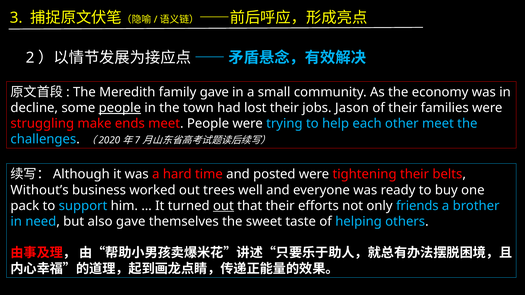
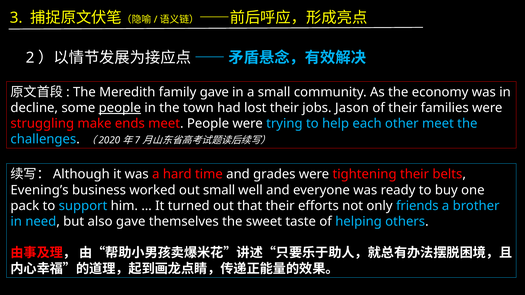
posted: posted -> grades
Without’s: Without’s -> Evening’s
out trees: trees -> small
out at (223, 206) underline: present -> none
